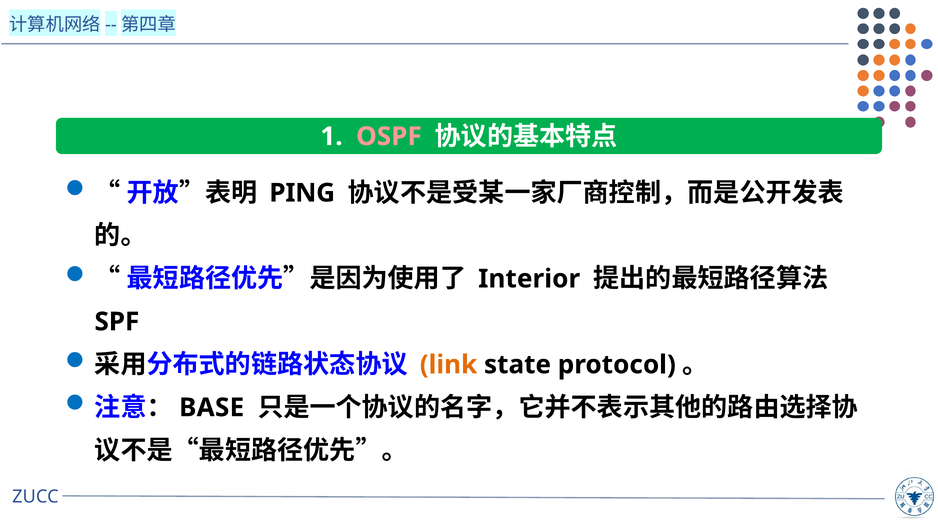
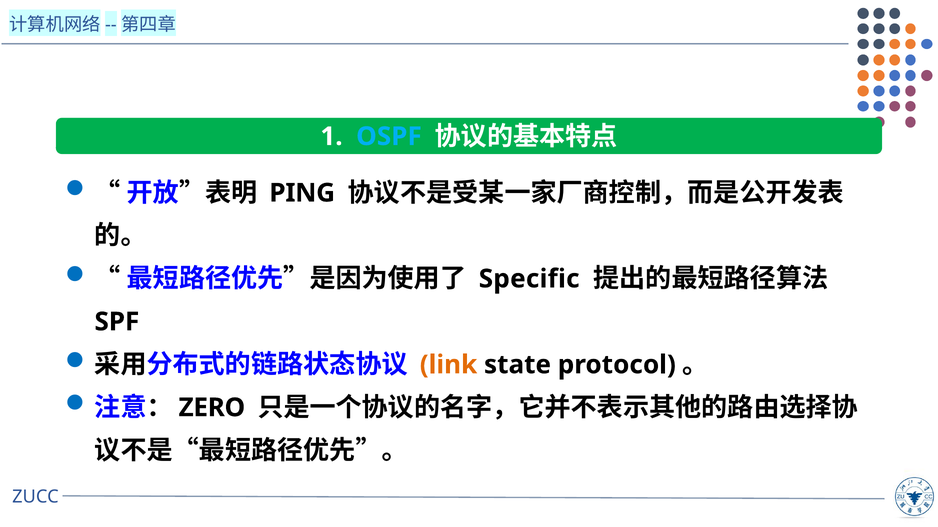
OSPF colour: pink -> light blue
Interior: Interior -> Specific
BASE: BASE -> ZERO
